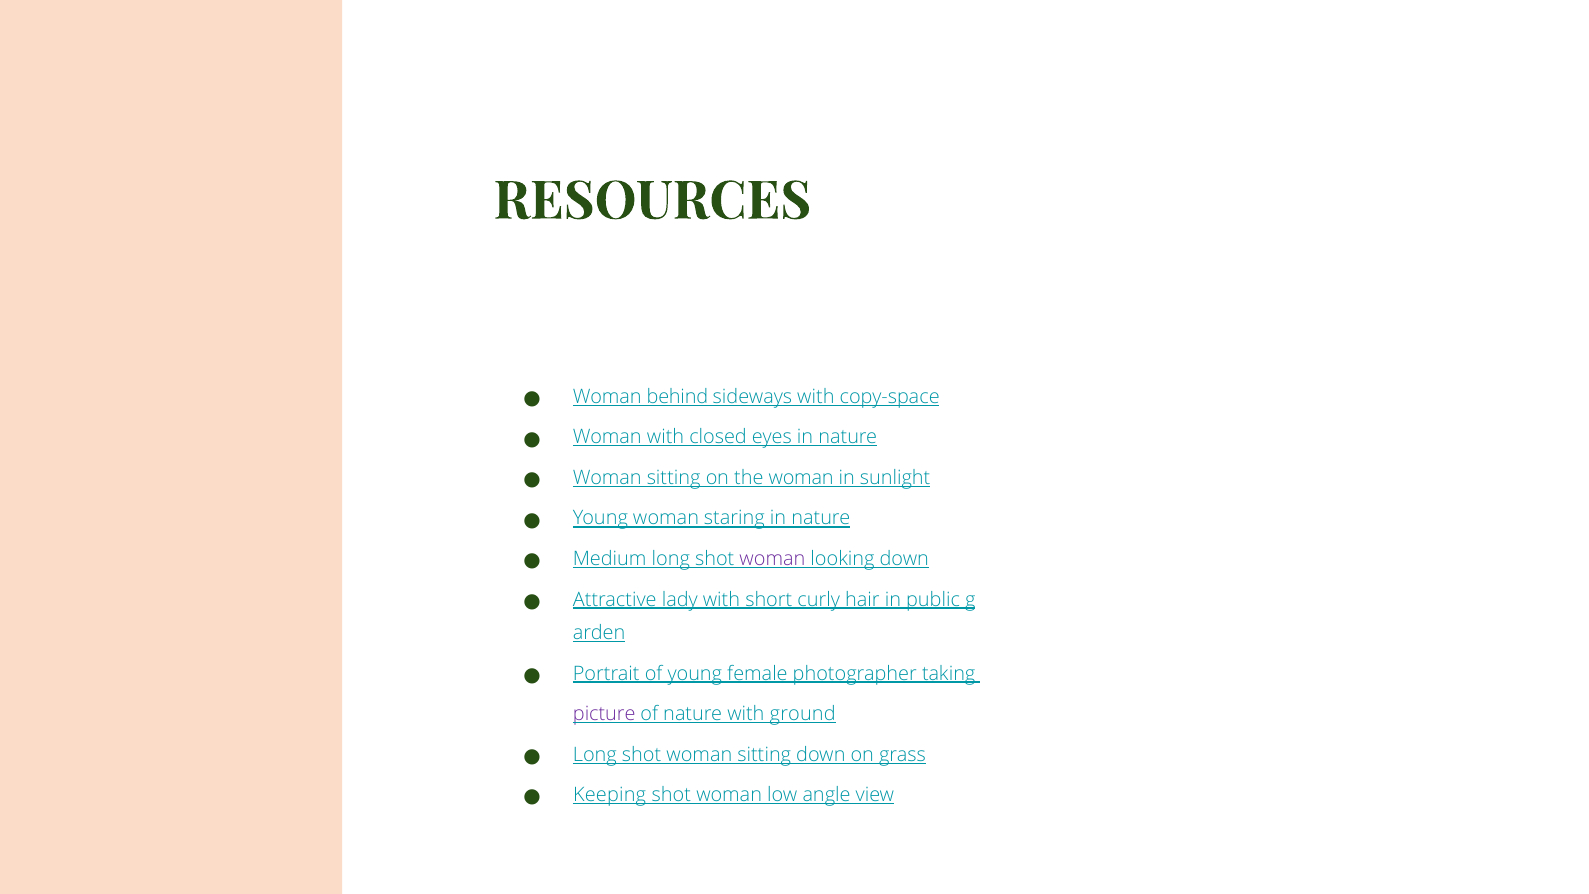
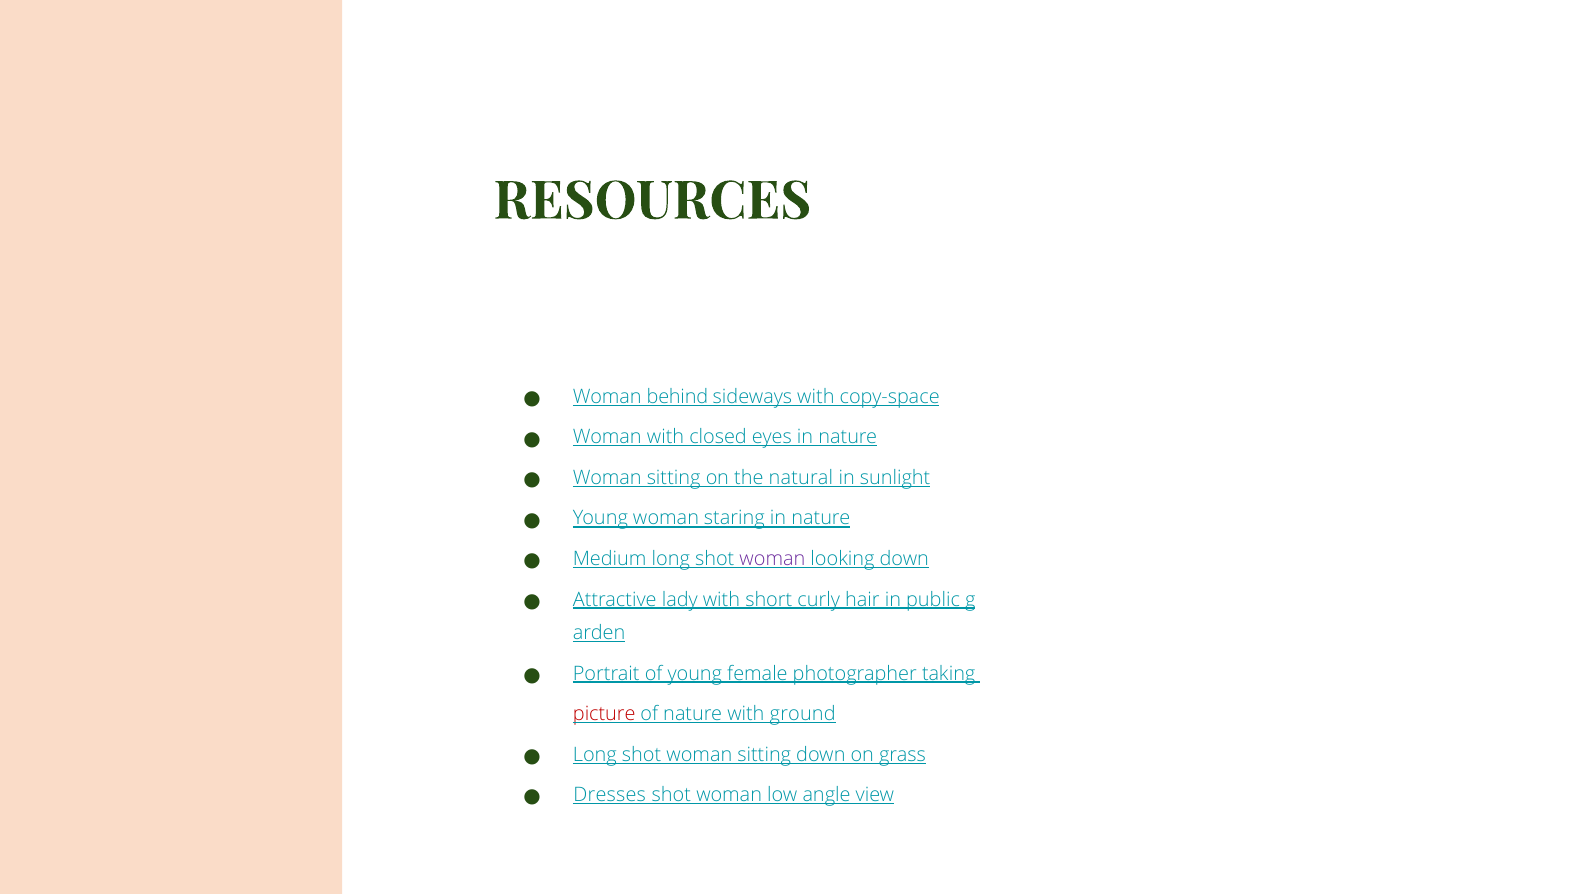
the woman: woman -> natural
picture colour: purple -> red
Keeping: Keeping -> Dresses
